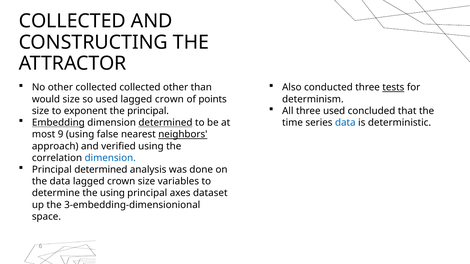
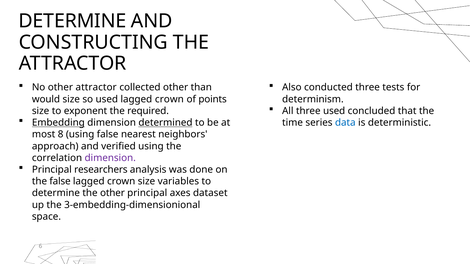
COLLECTED at (72, 21): COLLECTED -> DETERMINE
other collected: collected -> attractor
tests underline: present -> none
the principal: principal -> required
9: 9 -> 8
neighbors underline: present -> none
dimension at (110, 158) colour: blue -> purple
Principal determined: determined -> researchers
the data: data -> false
the using: using -> other
